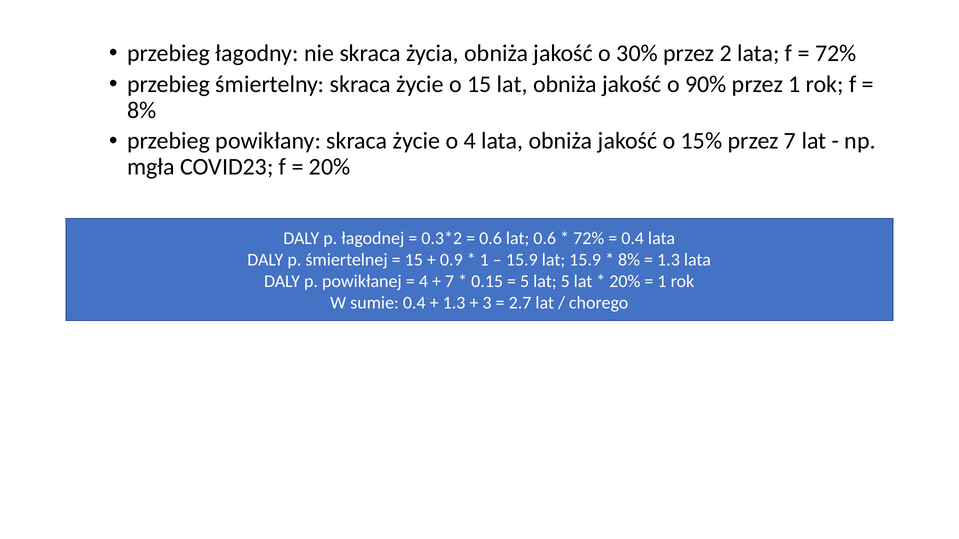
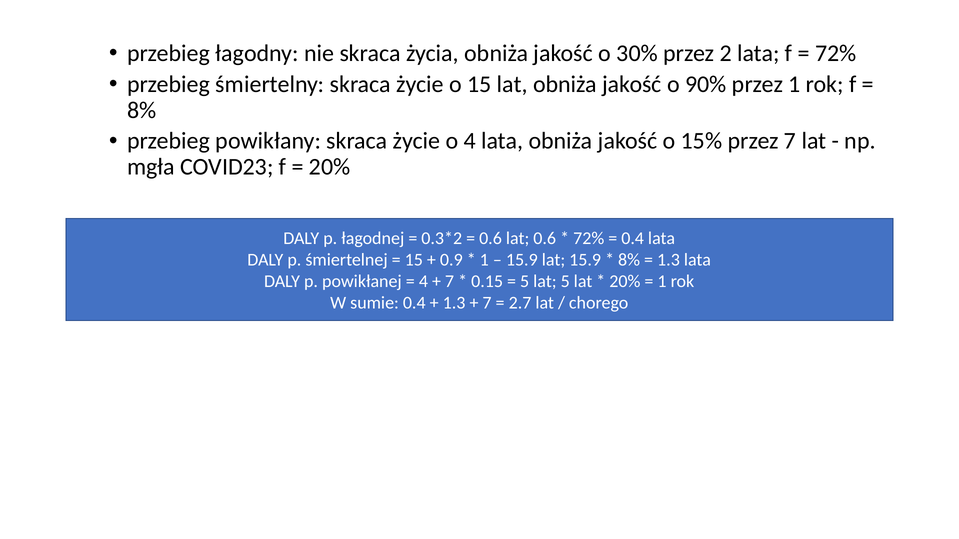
3 at (487, 303): 3 -> 7
